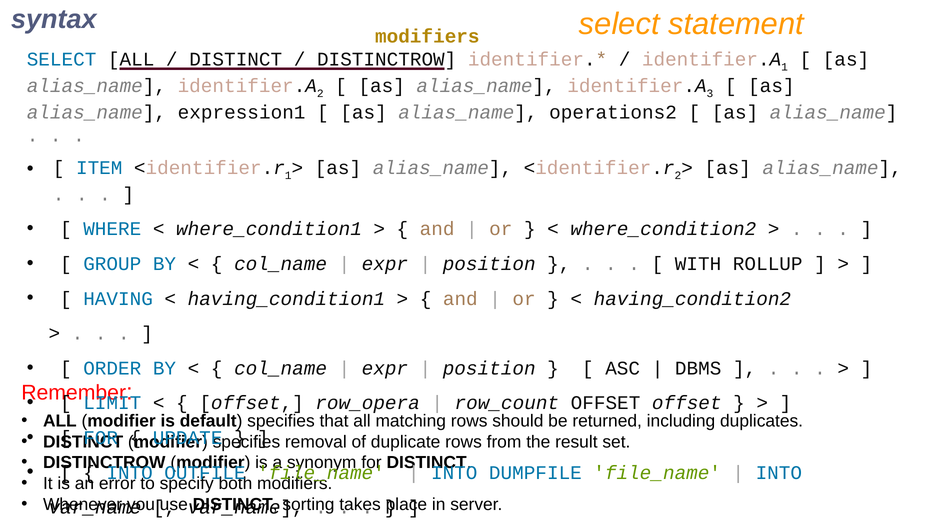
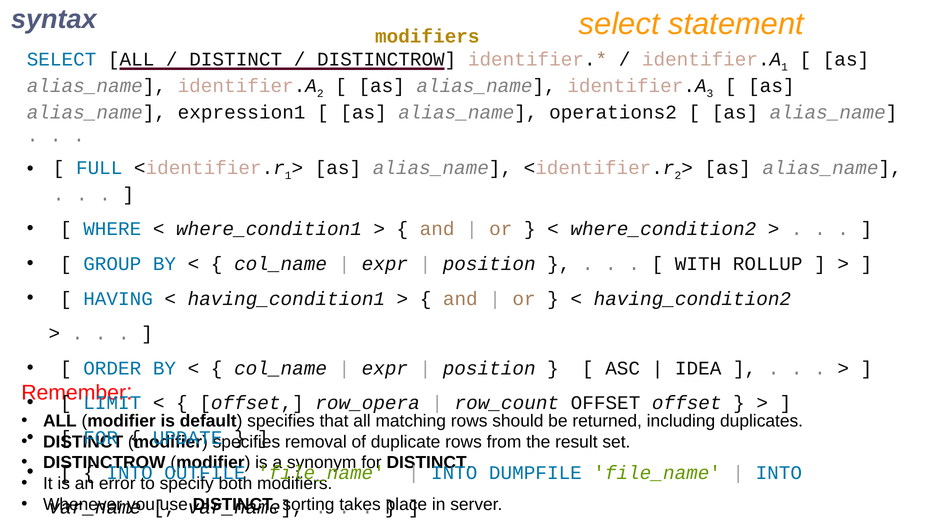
ITEM: ITEM -> FULL
DBMS: DBMS -> IDEA
